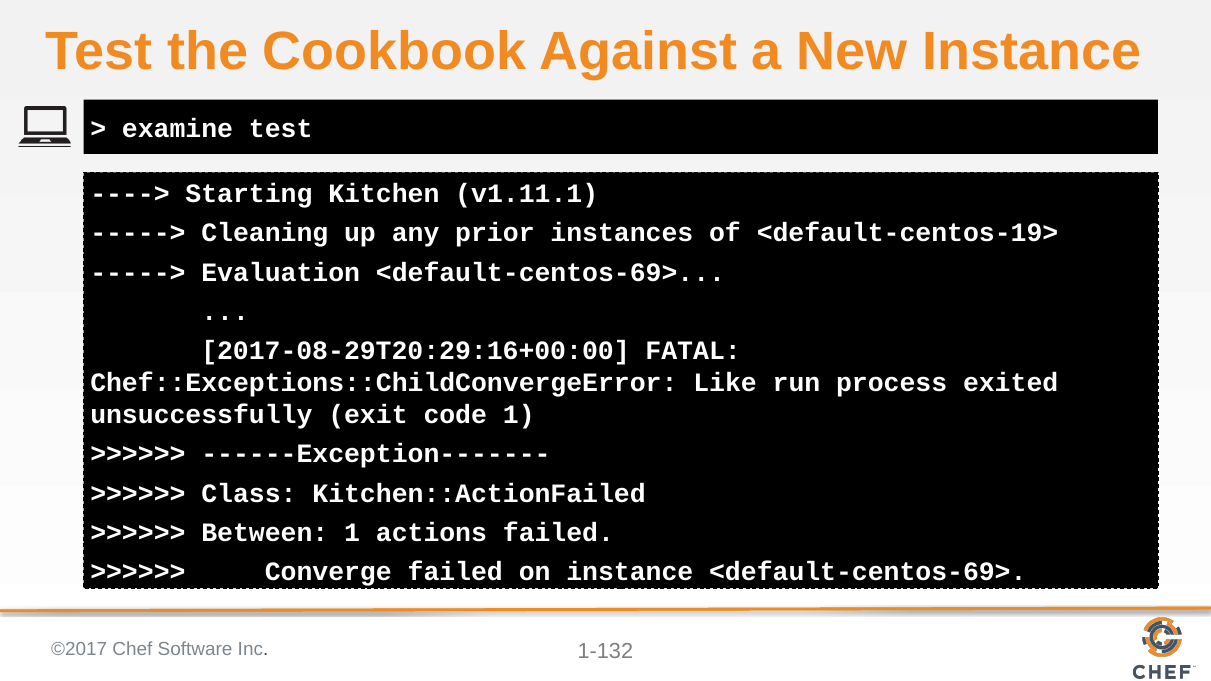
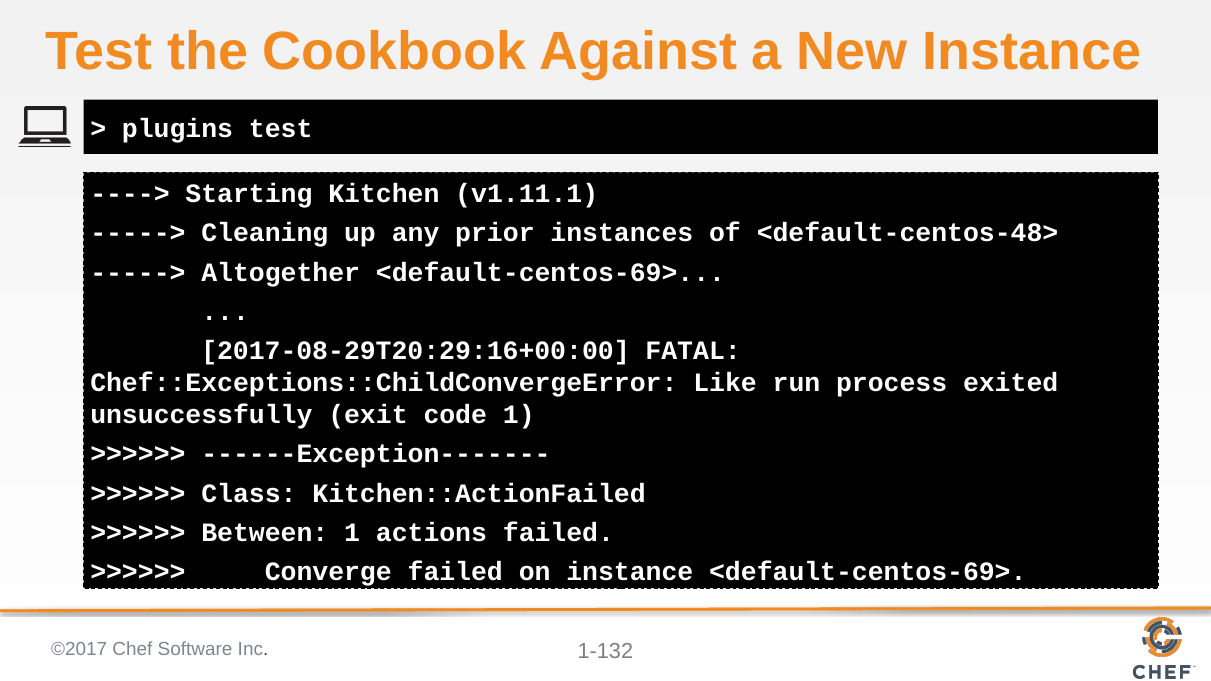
examine: examine -> plugins
<default-centos-19>: <default-centos-19> -> <default-centos-48>
Evaluation: Evaluation -> Altogether
